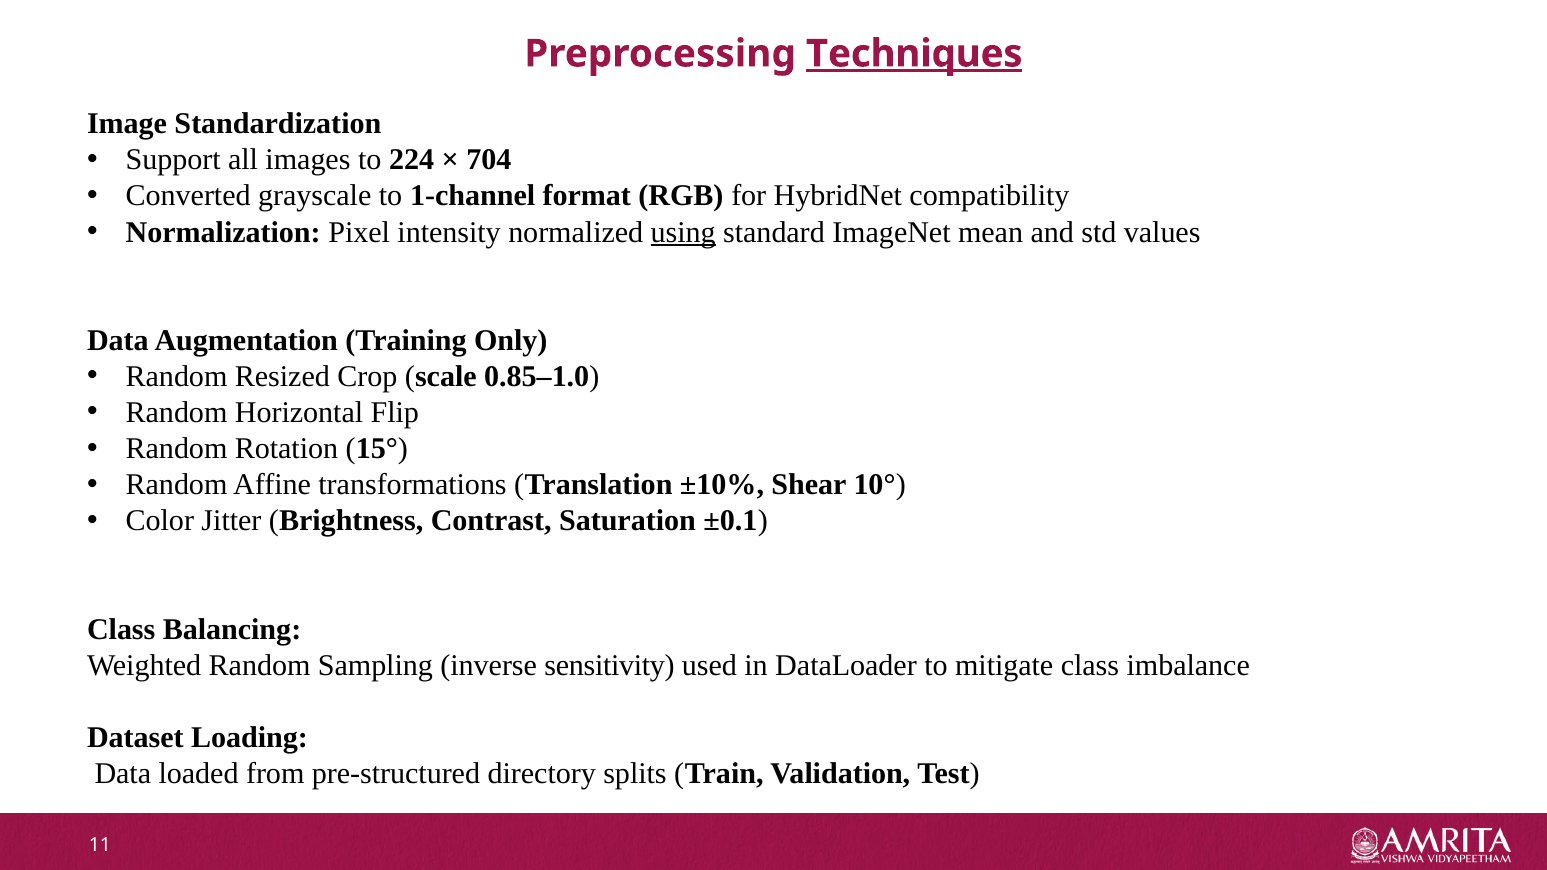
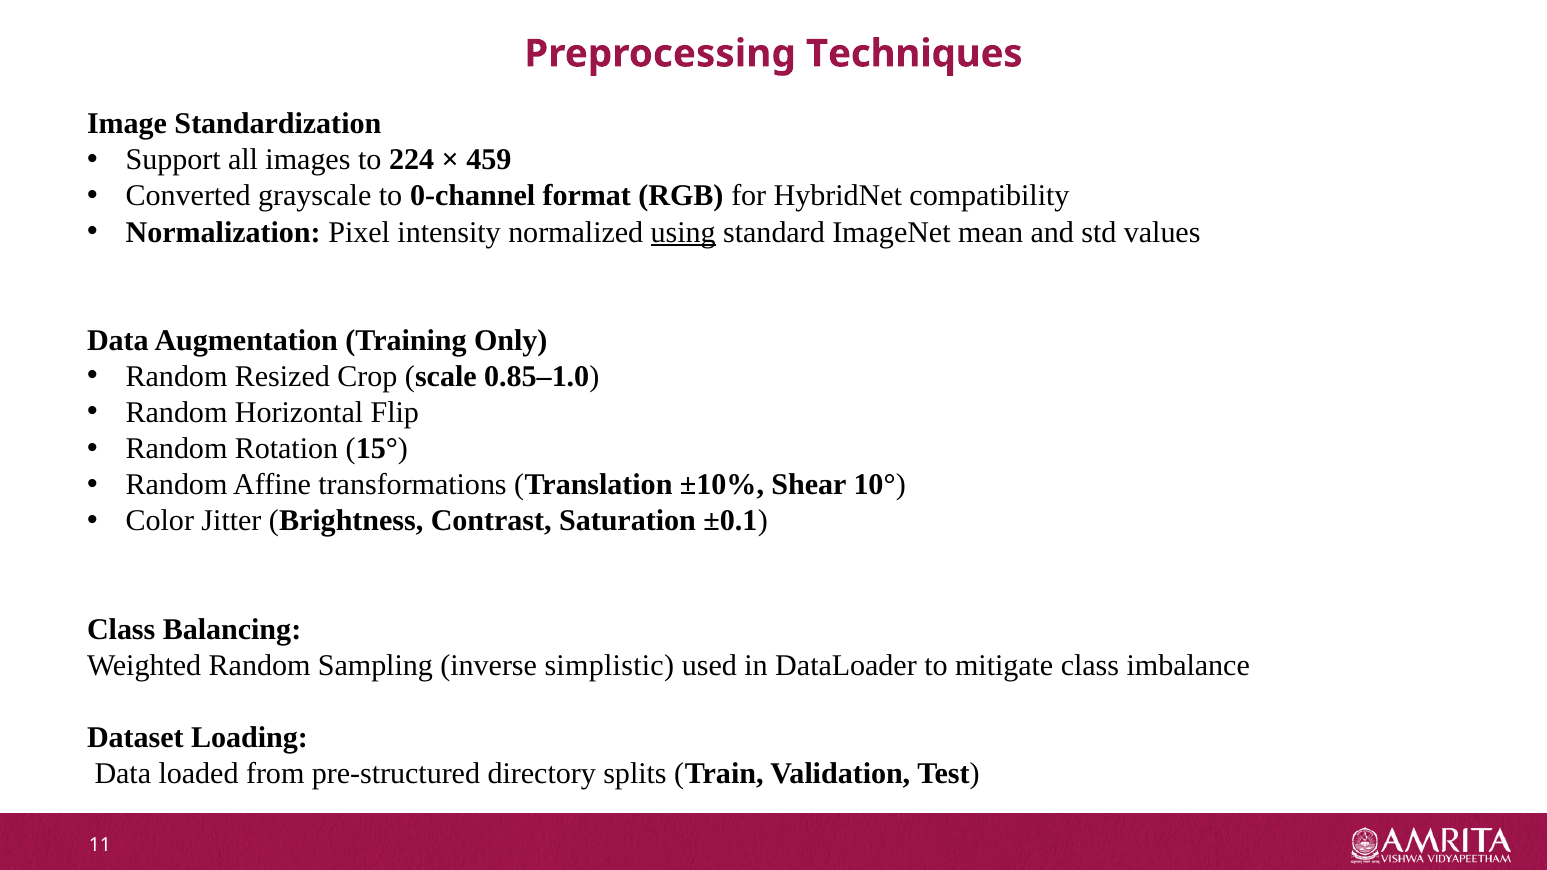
Techniques underline: present -> none
704: 704 -> 459
1-channel: 1-channel -> 0-channel
sensitivity: sensitivity -> simplistic
